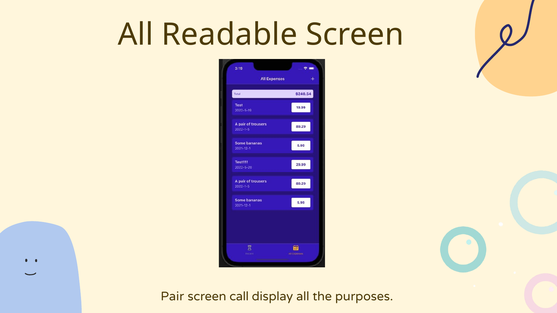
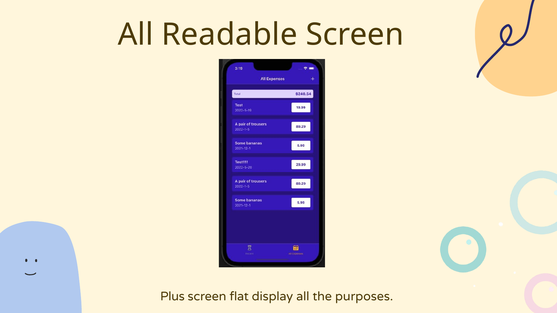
Pair: Pair -> Plus
call: call -> flat
